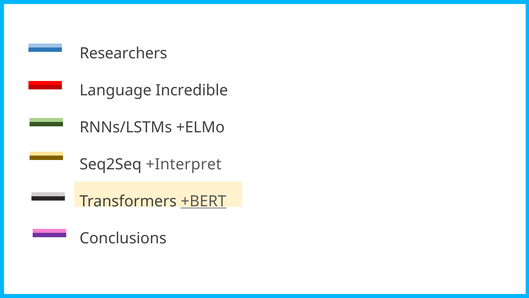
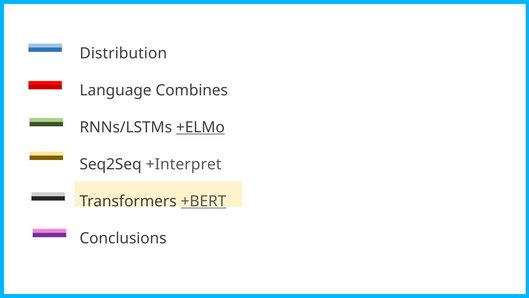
Researchers: Researchers -> Distribution
Incredible: Incredible -> Combines
+ELMo underline: none -> present
